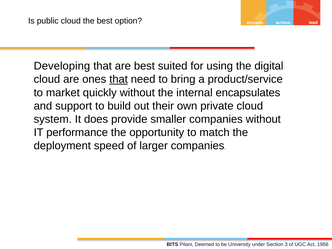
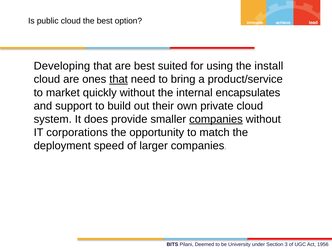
digital: digital -> install
companies at (216, 119) underline: none -> present
performance: performance -> corporations
